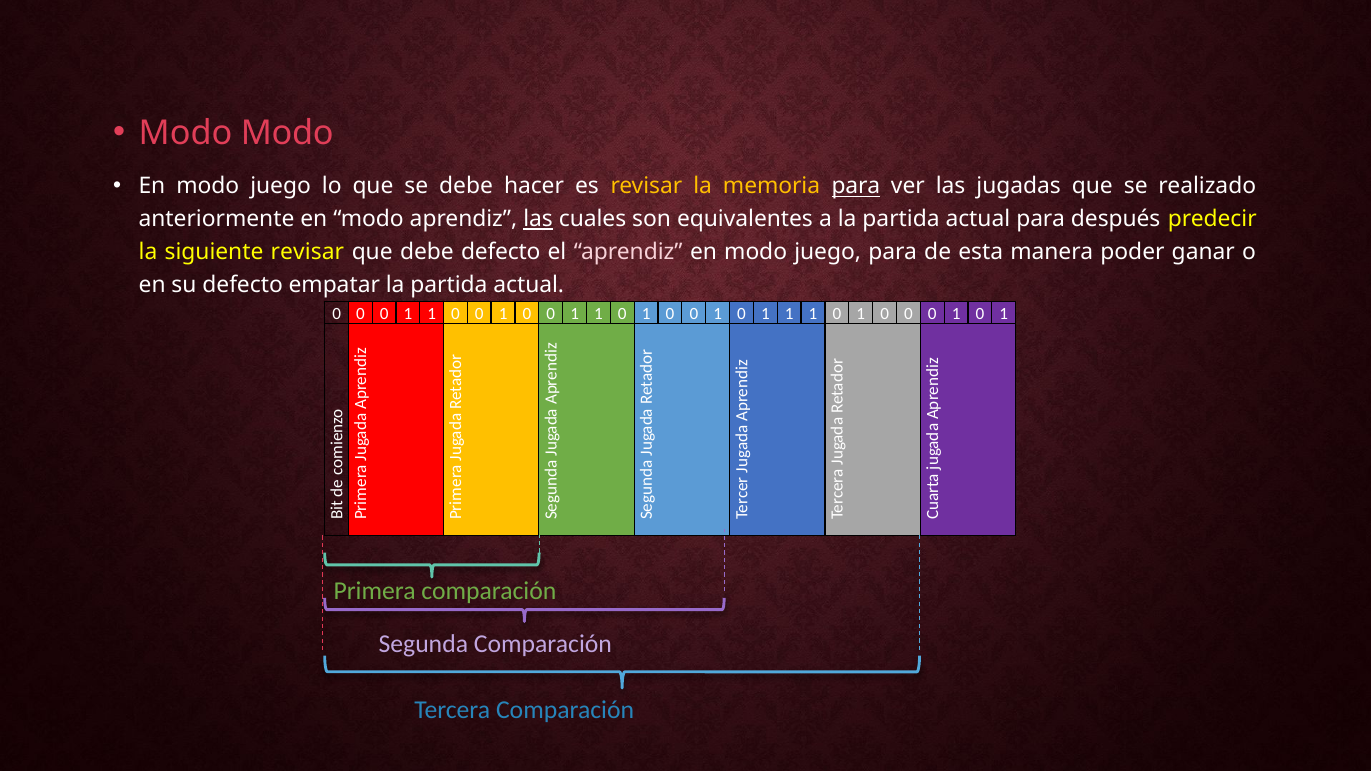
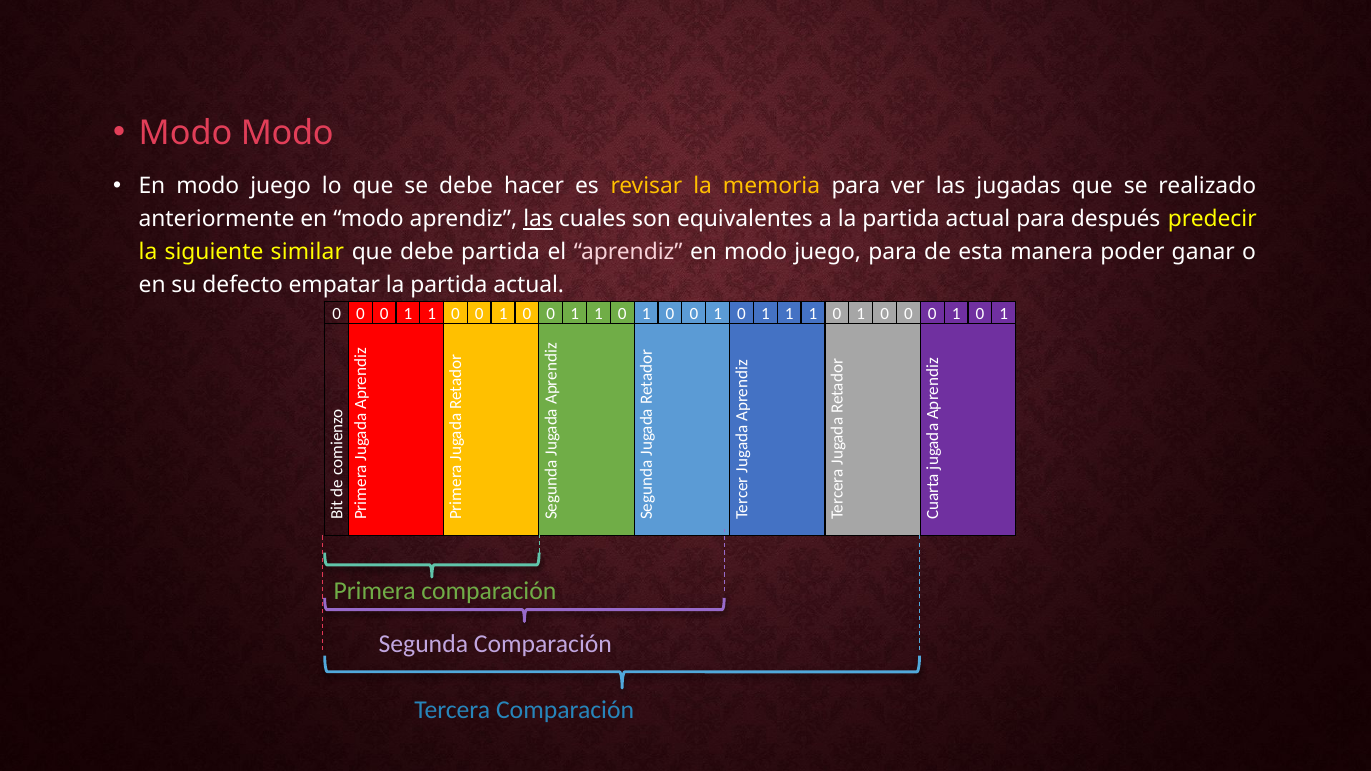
para at (856, 186) underline: present -> none
siguiente revisar: revisar -> similar
debe defecto: defecto -> partida
